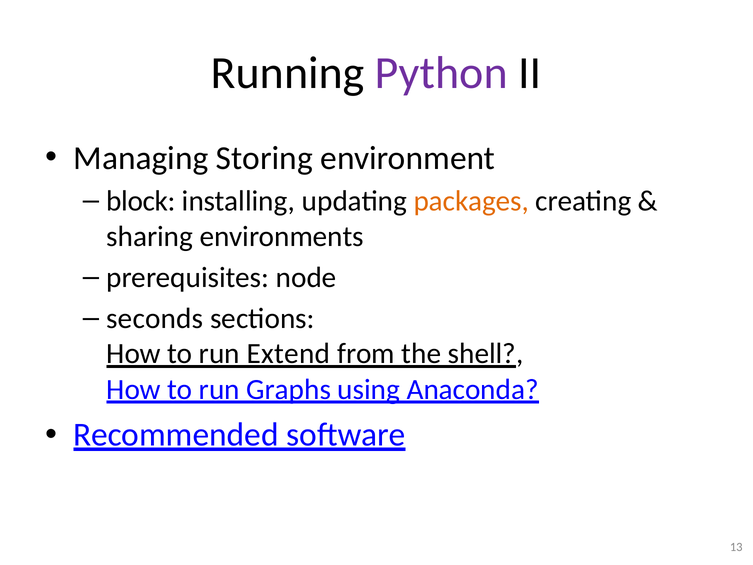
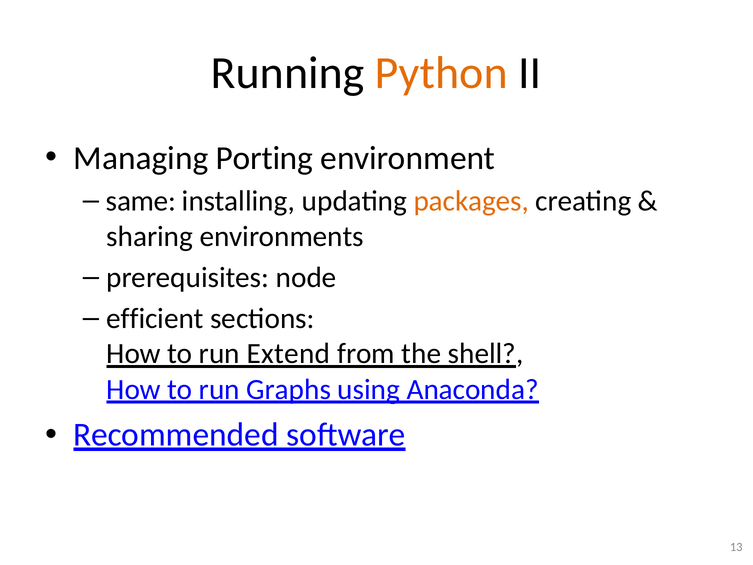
Python colour: purple -> orange
Storing: Storing -> Porting
block: block -> same
seconds: seconds -> efficient
